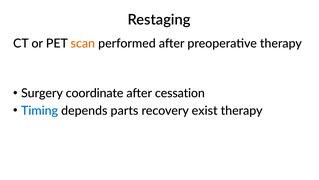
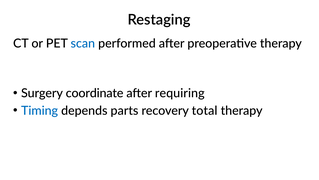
scan colour: orange -> blue
cessation: cessation -> requiring
exist: exist -> total
